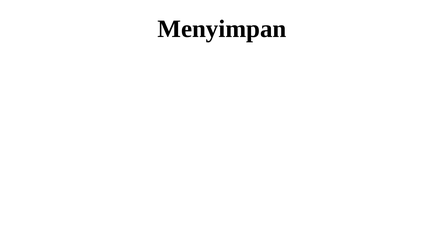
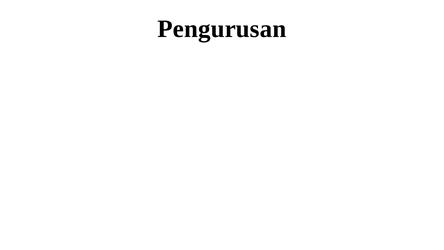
Menyimpan: Menyimpan -> Pengurusan
